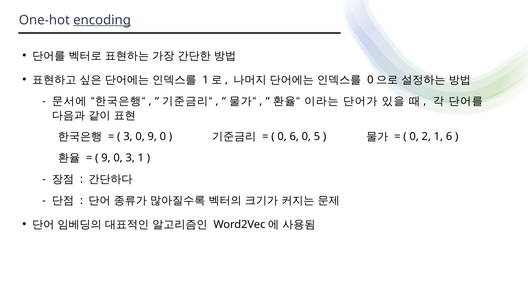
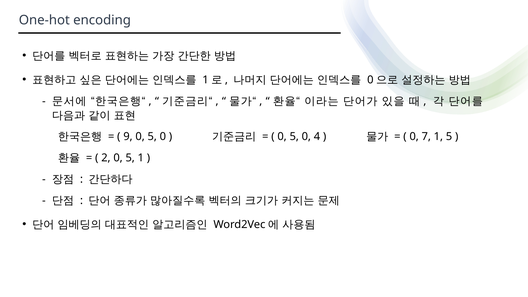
encoding underline: present -> none
3 at (128, 137): 3 -> 9
9 at (152, 137): 9 -> 5
6 at (294, 137): 6 -> 5
5: 5 -> 4
2: 2 -> 7
1 6: 6 -> 5
9 at (106, 158): 9 -> 2
3 at (130, 158): 3 -> 5
